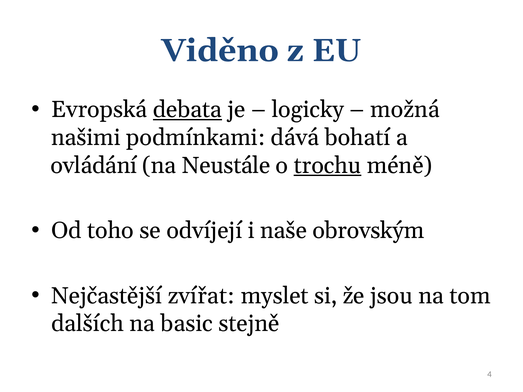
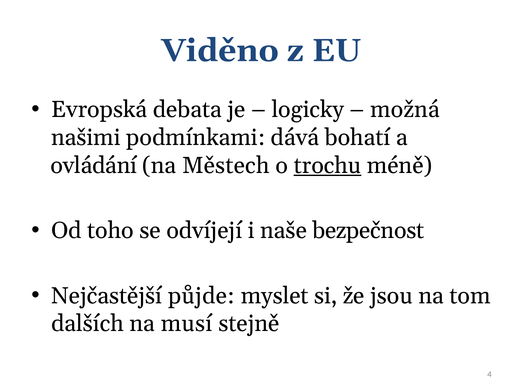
debata underline: present -> none
Neustále: Neustále -> Městech
obrovským: obrovským -> bezpečnost
zvířat: zvířat -> půjde
basic: basic -> musí
